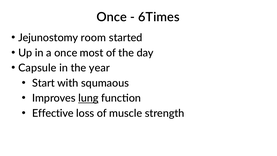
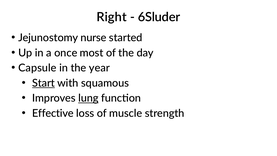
Once at (112, 17): Once -> Right
6Times: 6Times -> 6Sluder
room: room -> nurse
Start underline: none -> present
squmaous: squmaous -> squamous
